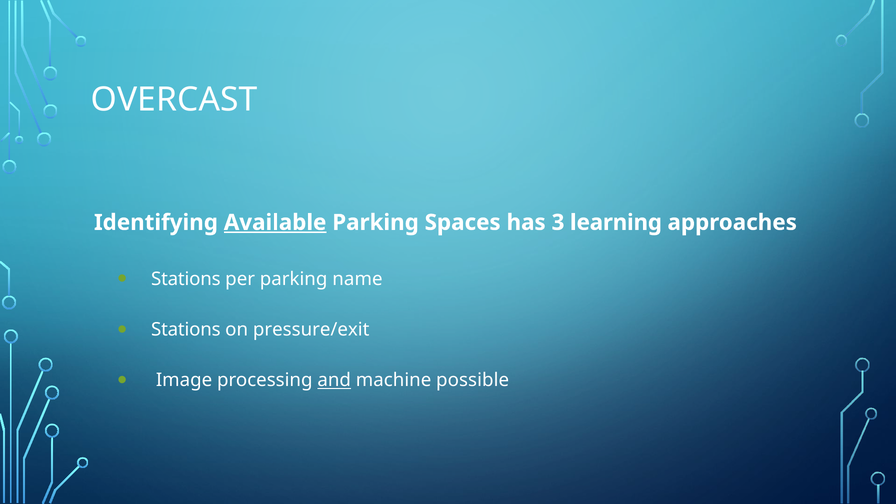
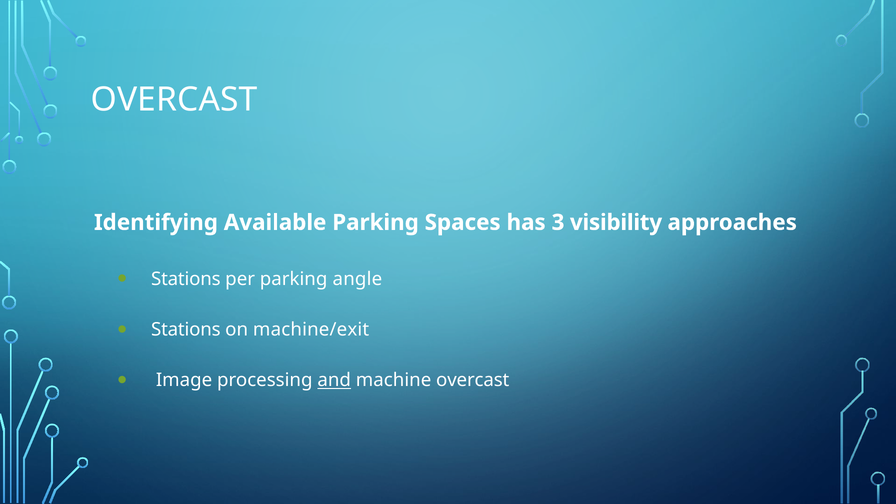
Available underline: present -> none
learning: learning -> visibility
name: name -> angle
pressure/exit: pressure/exit -> machine/exit
machine possible: possible -> overcast
